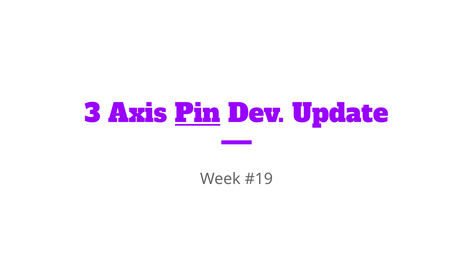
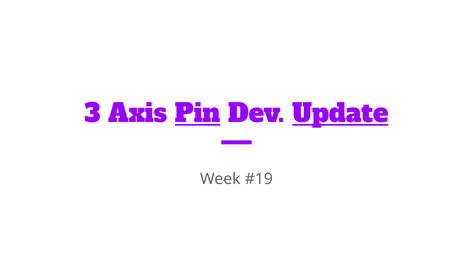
Update underline: none -> present
